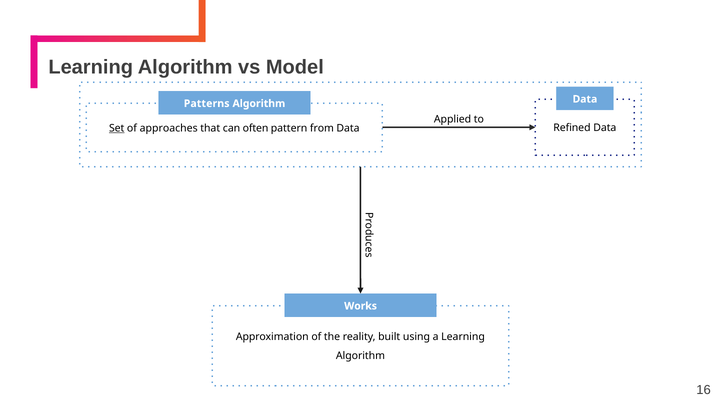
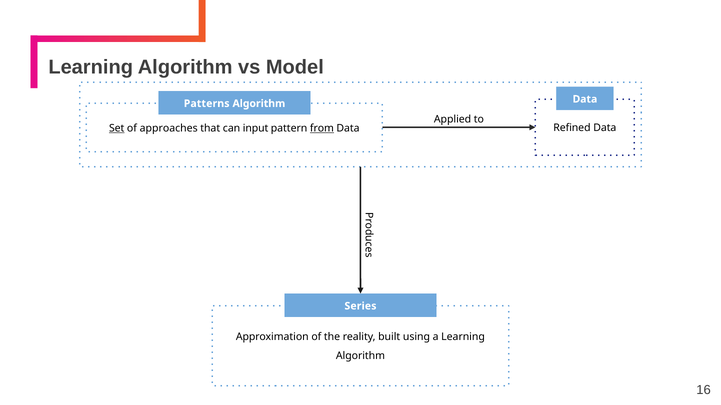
often: often -> input
from underline: none -> present
Works: Works -> Series
